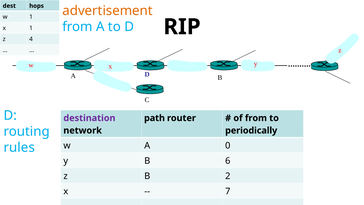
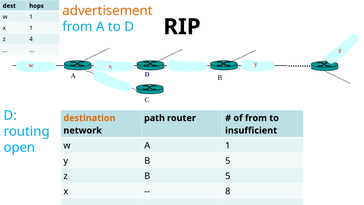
destination colour: purple -> orange
periodically: periodically -> insufficient
A 0: 0 -> 1
rules: rules -> open
y B 6: 6 -> 5
z B 2: 2 -> 5
7: 7 -> 8
